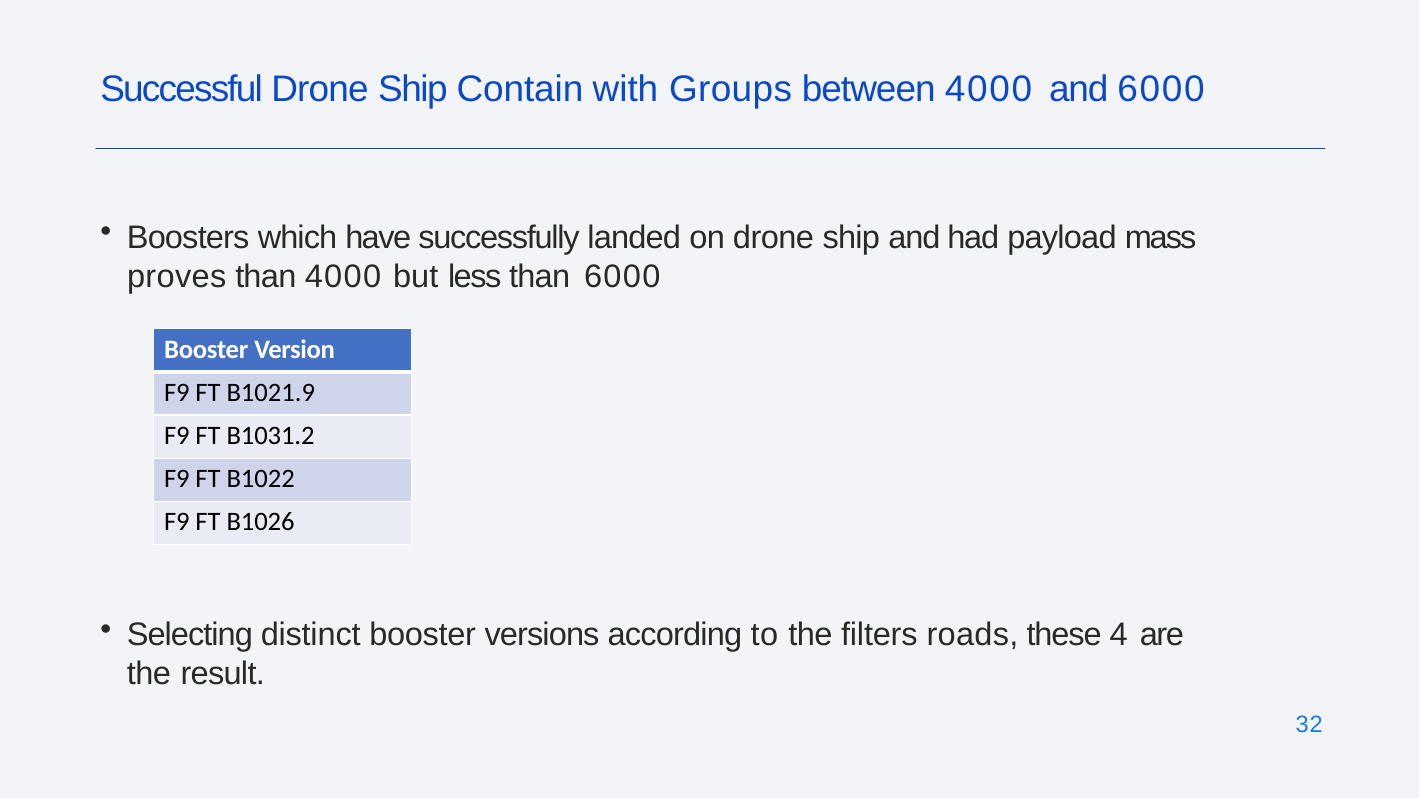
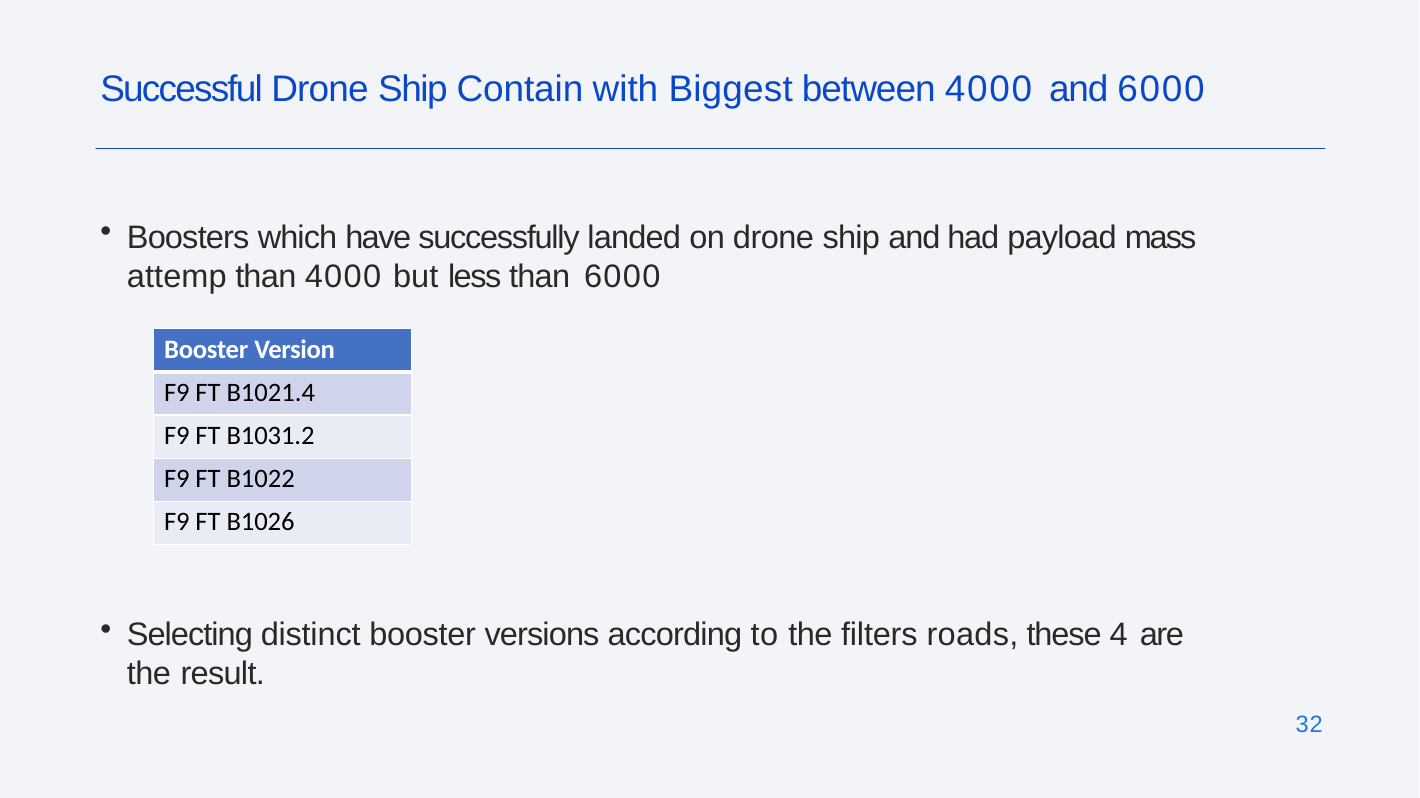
Groups: Groups -> Biggest
proves: proves -> attemp
B1021.9: B1021.9 -> B1021.4
